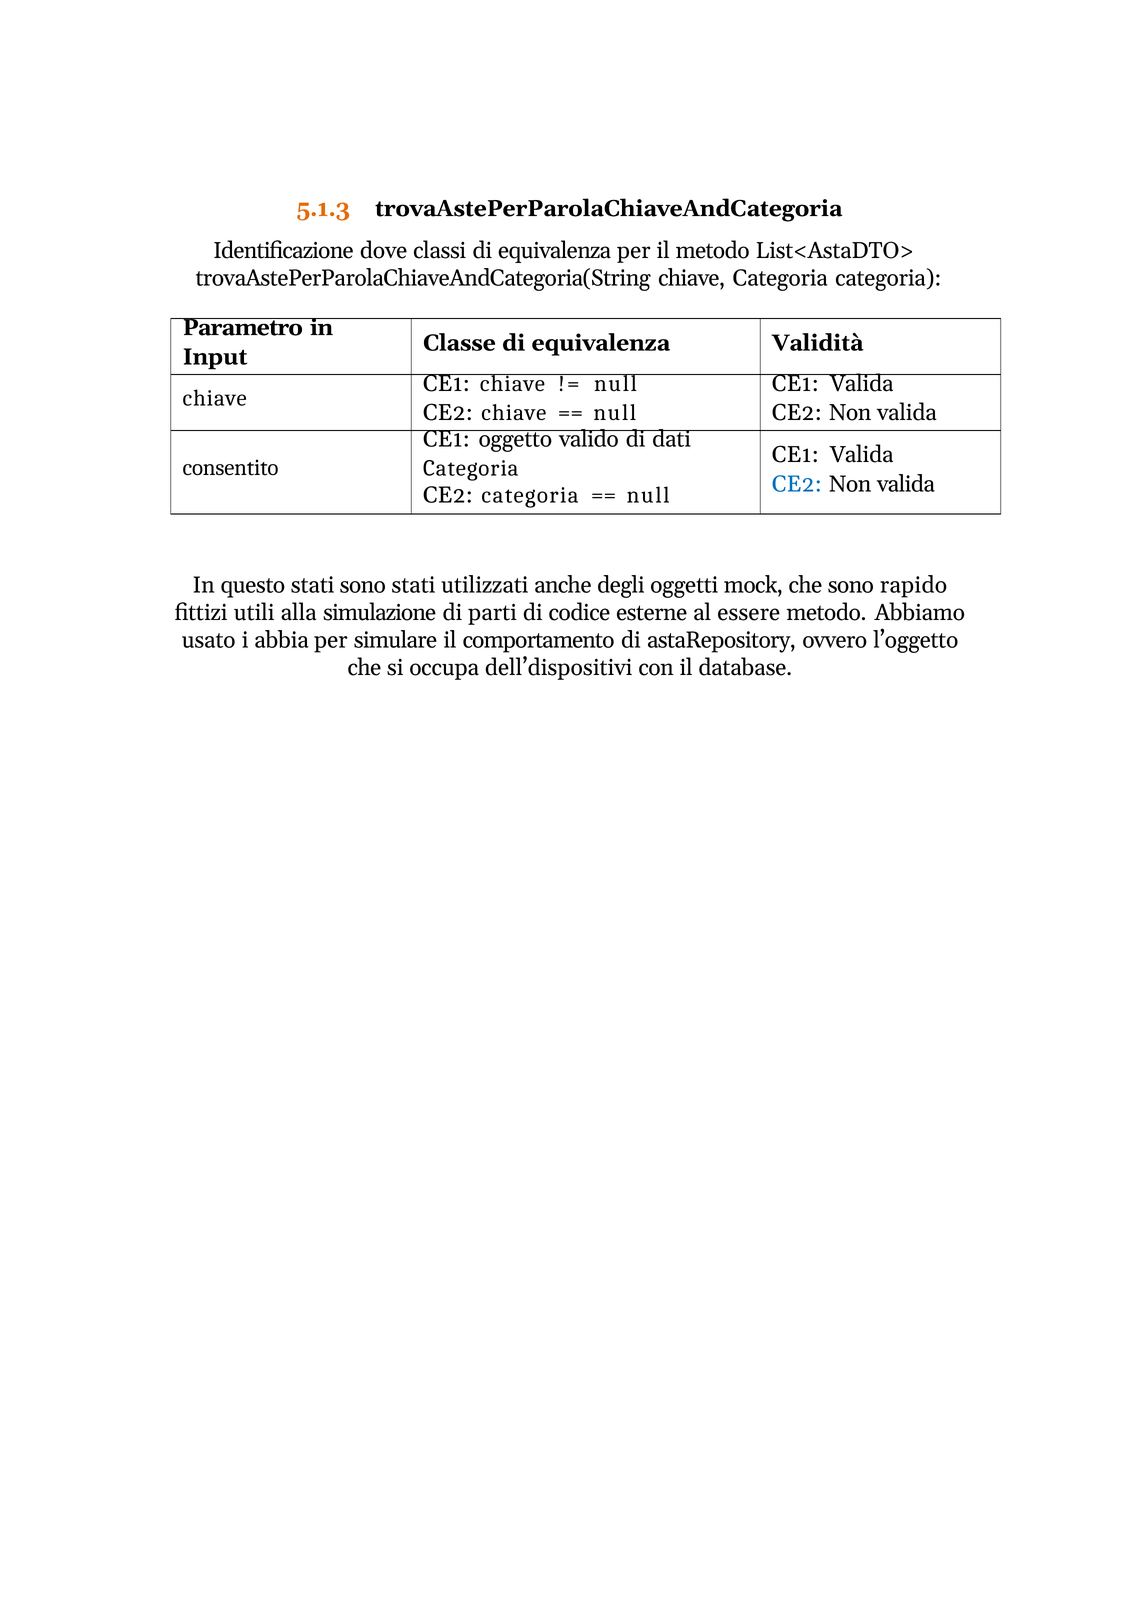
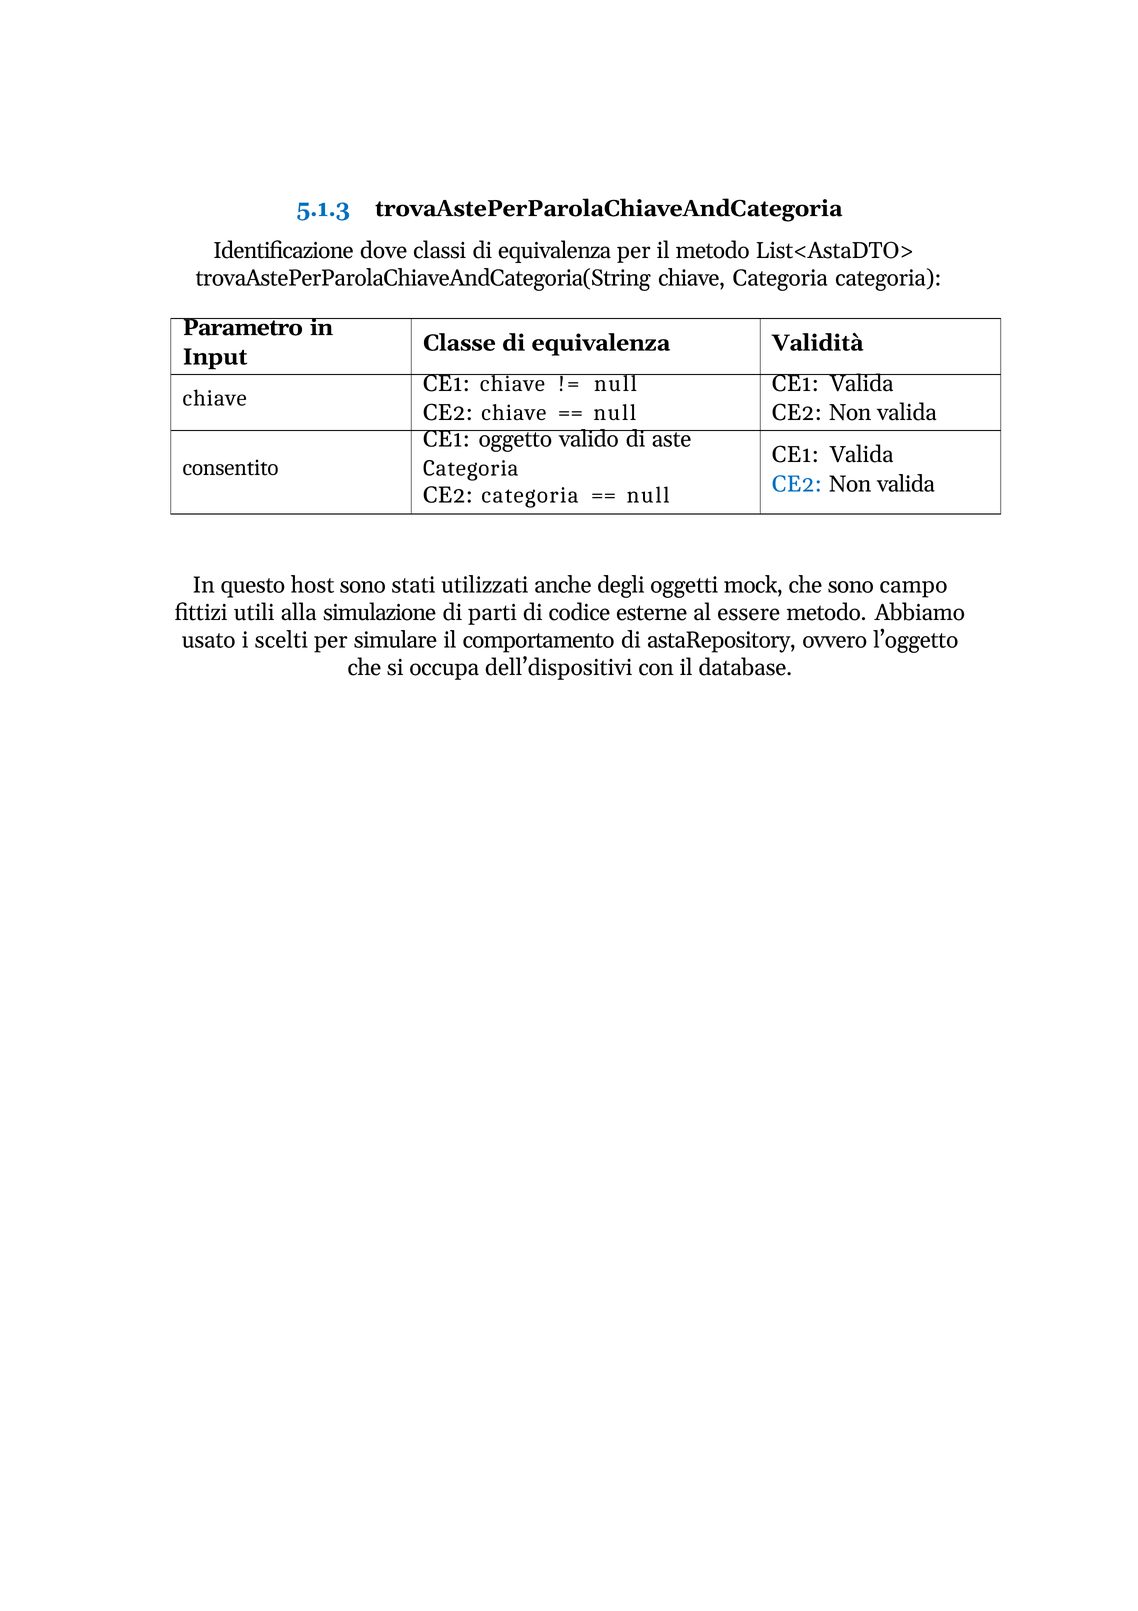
5.1.3 colour: orange -> blue
dati: dati -> aste
questo stati: stati -> host
rapido: rapido -> campo
abbia: abbia -> scelti
